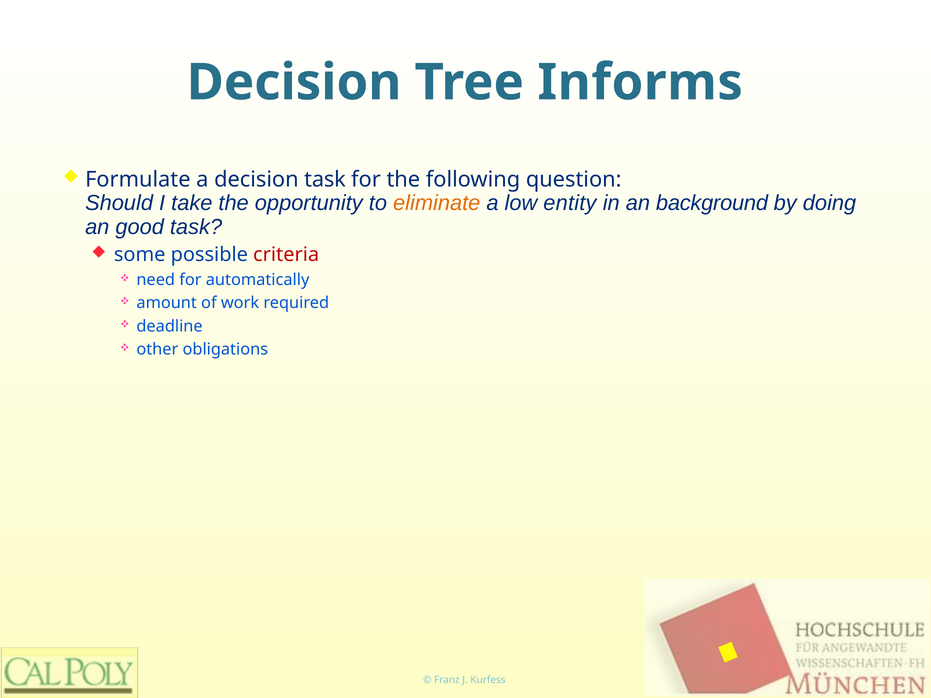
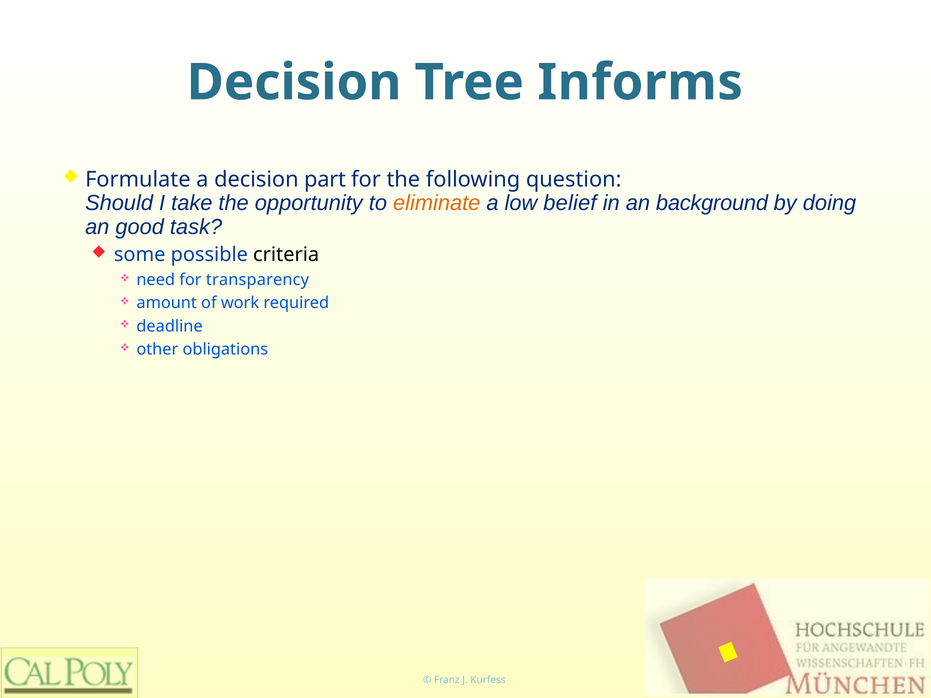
decision task: task -> part
entity: entity -> belief
criteria colour: red -> black
automatically: automatically -> transparency
